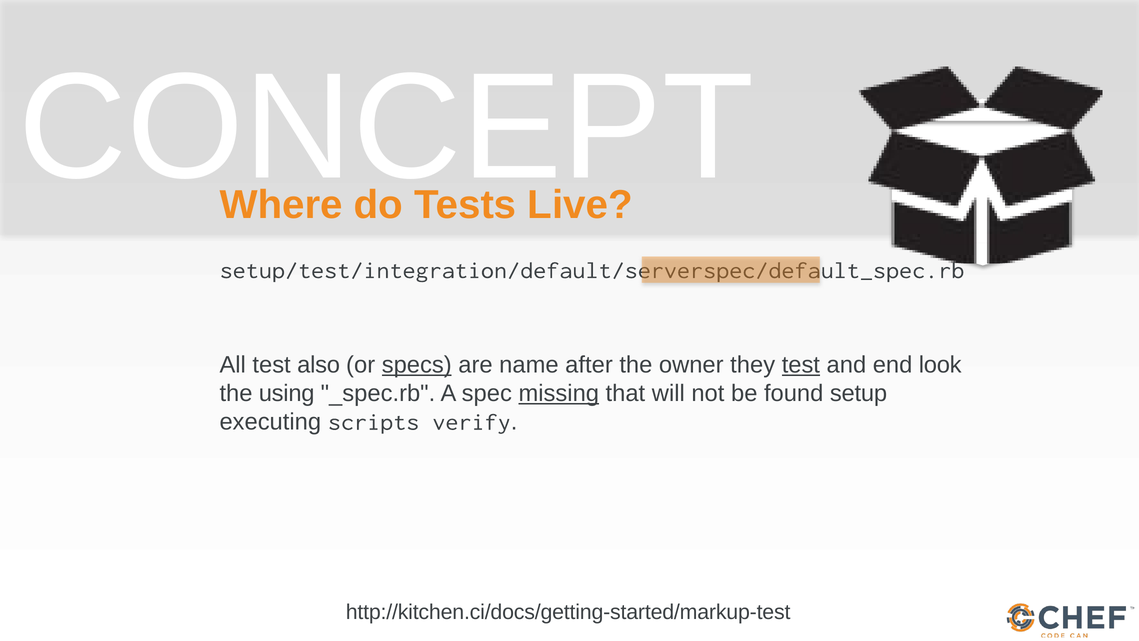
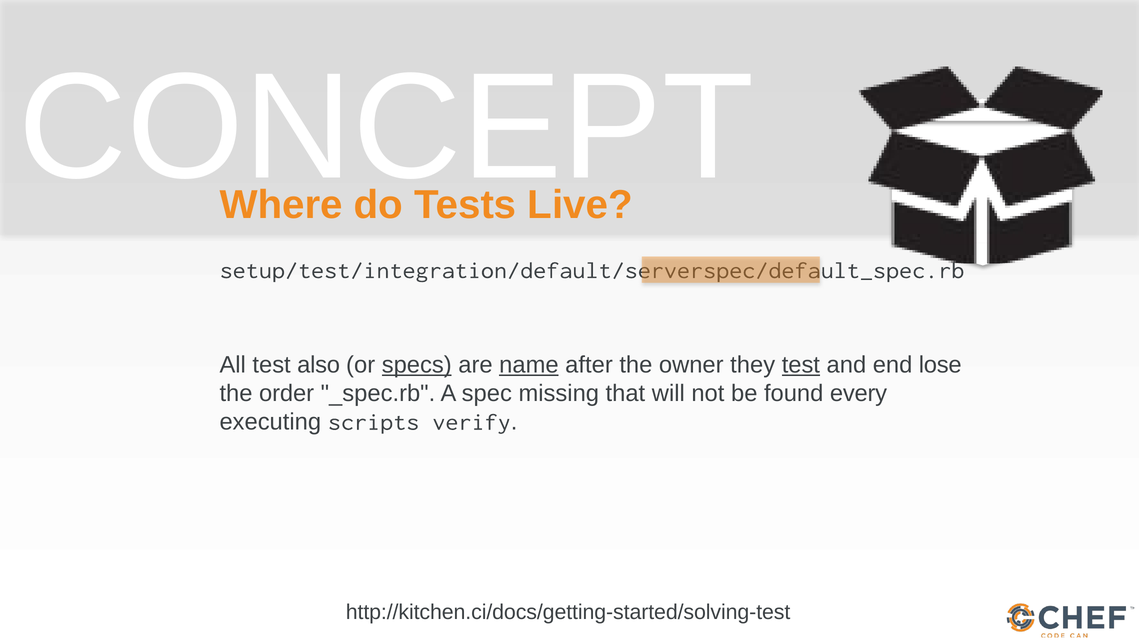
name underline: none -> present
look: look -> lose
using: using -> order
missing underline: present -> none
setup: setup -> every
http://kitchen.ci/docs/getting-started/markup-test: http://kitchen.ci/docs/getting-started/markup-test -> http://kitchen.ci/docs/getting-started/solving-test
